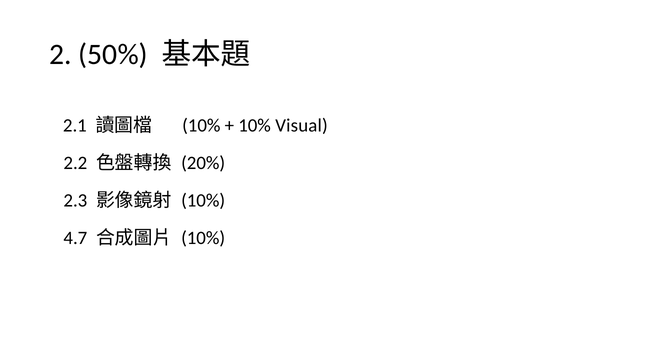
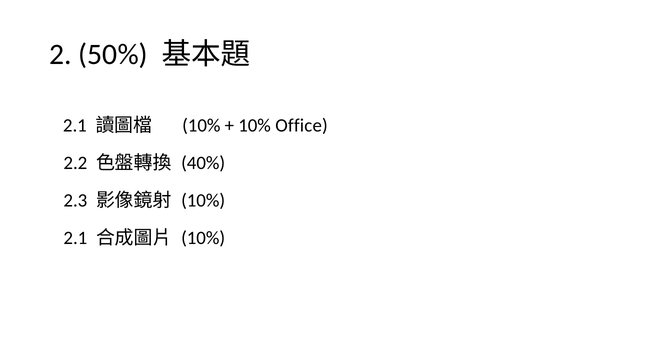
Visual: Visual -> Office
20%: 20% -> 40%
4.7 at (75, 238): 4.7 -> 2.1
